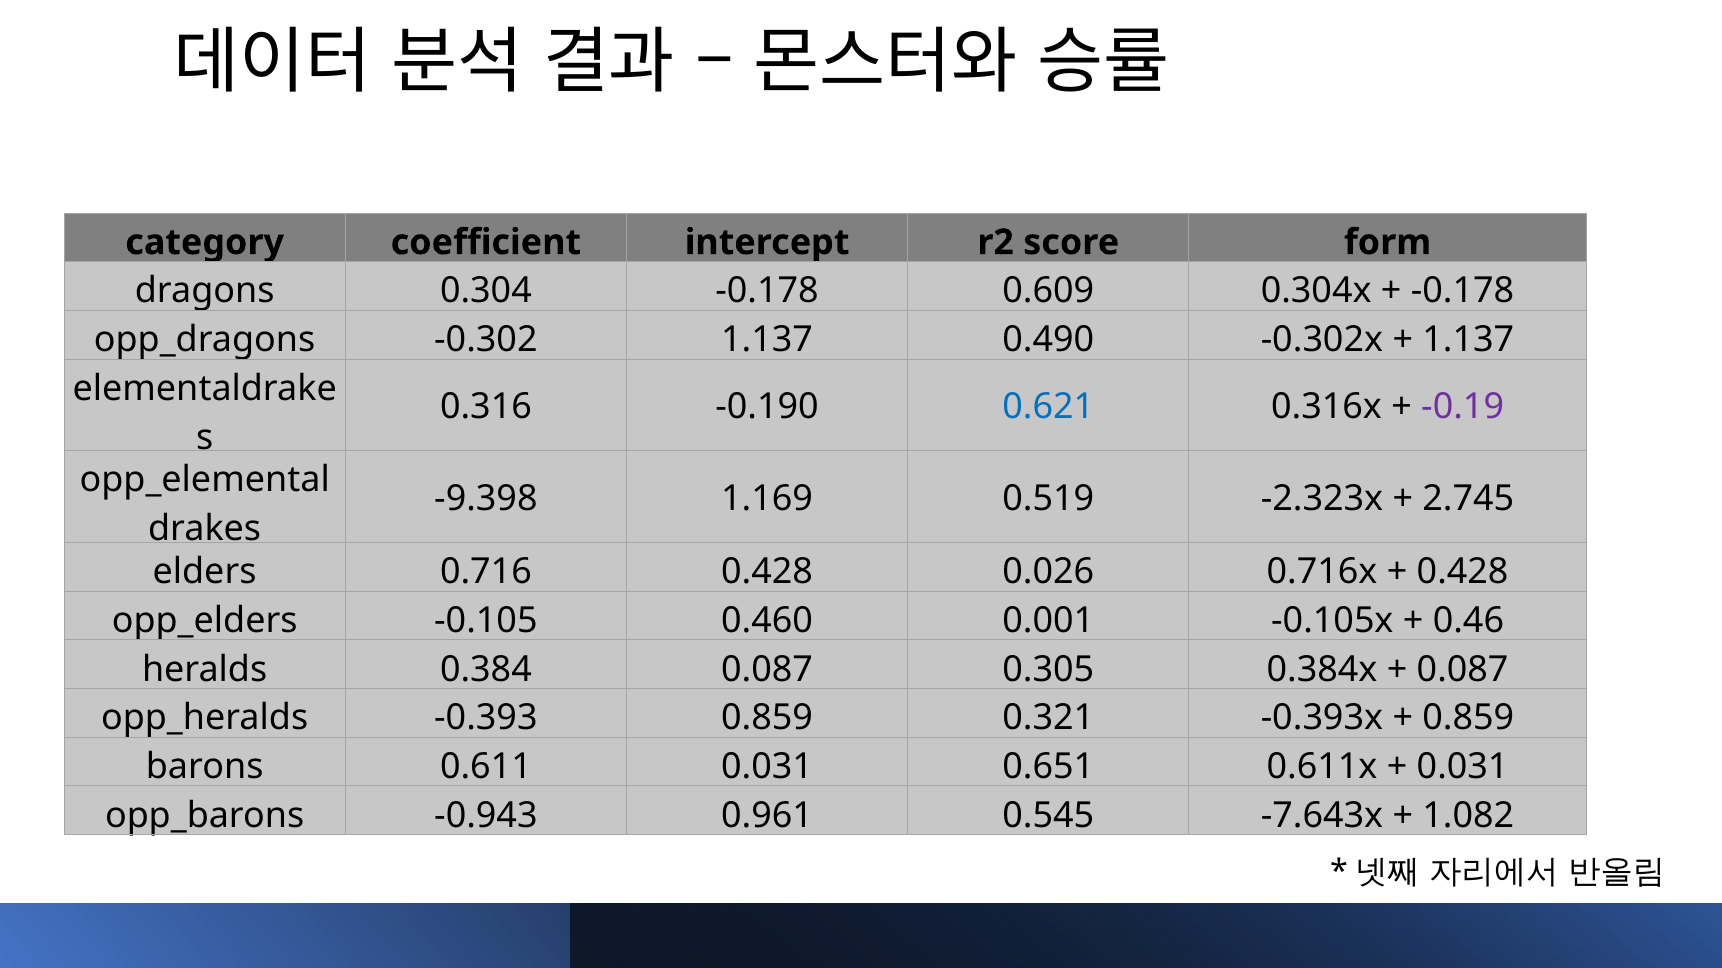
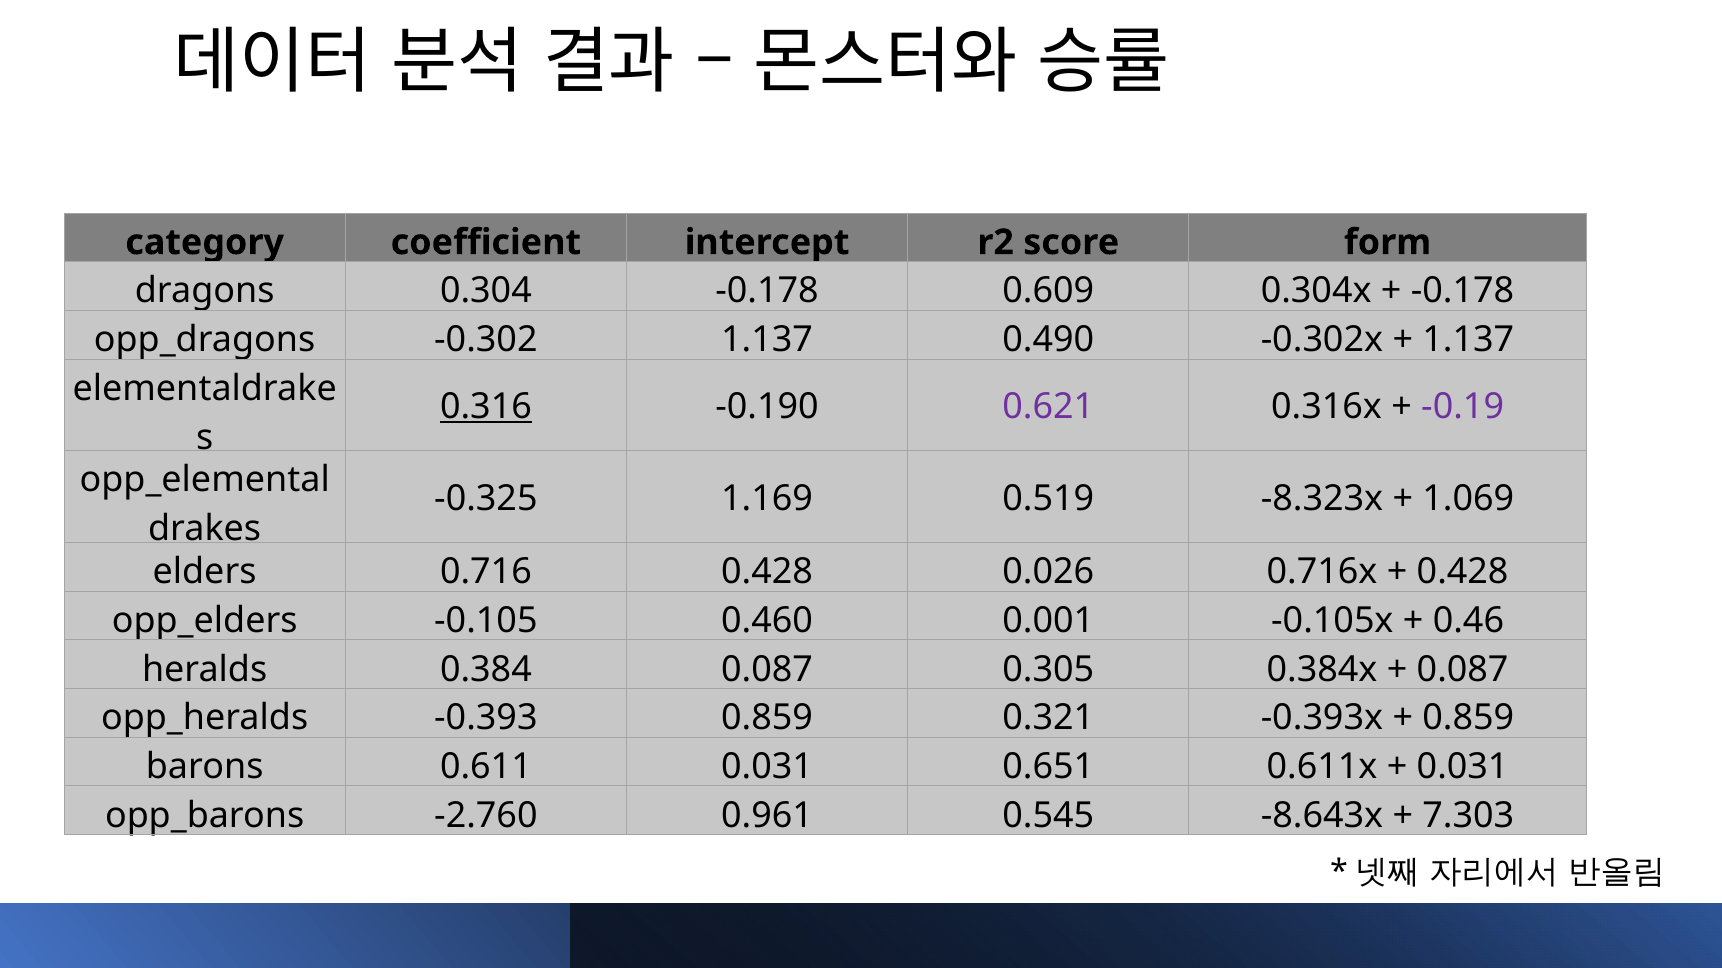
0.316 underline: none -> present
0.621 colour: blue -> purple
-9.398: -9.398 -> -0.325
-2.323x: -2.323x -> -8.323x
2.745: 2.745 -> 1.069
-0.943: -0.943 -> -2.760
-7.643x: -7.643x -> -8.643x
1.082: 1.082 -> 7.303
